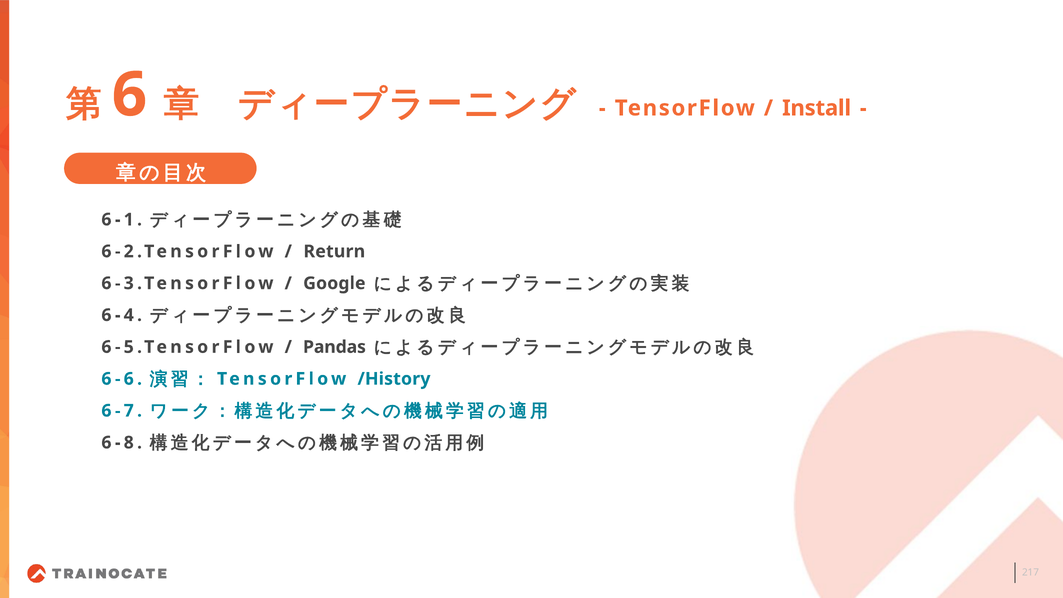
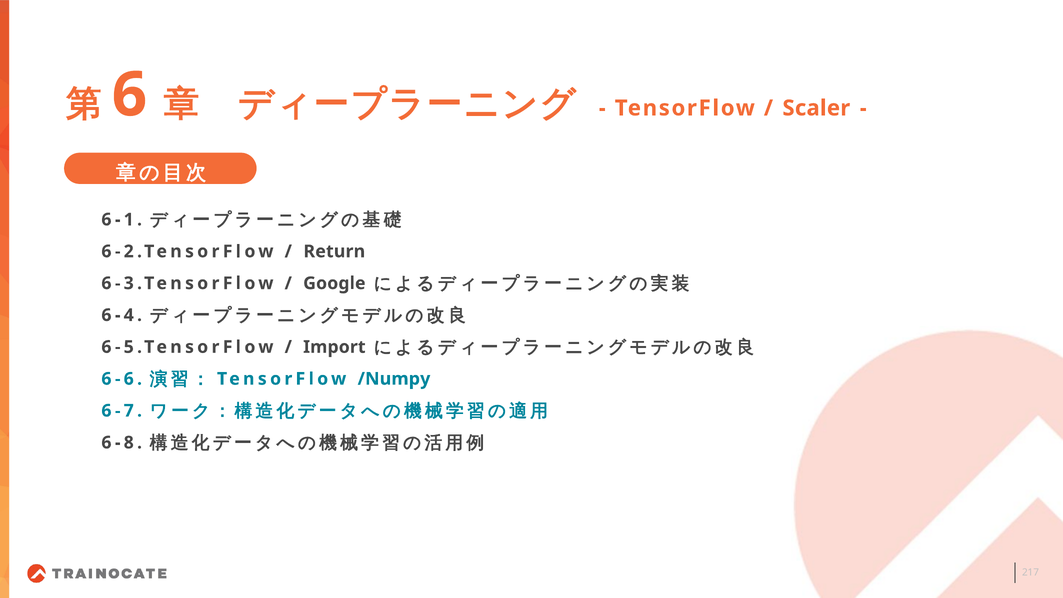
Install: Install -> Scaler
Pandas: Pandas -> Import
/History: /History -> /Numpy
